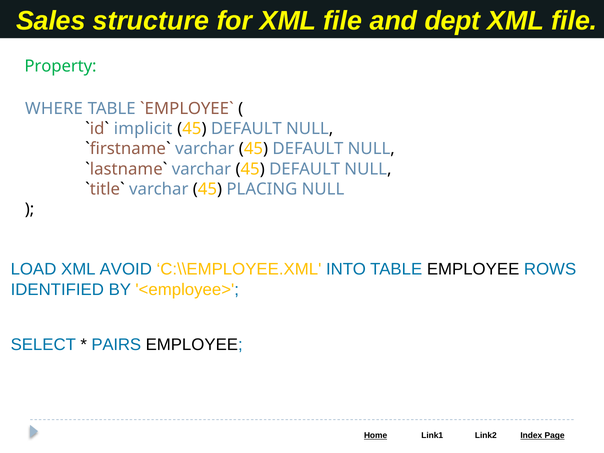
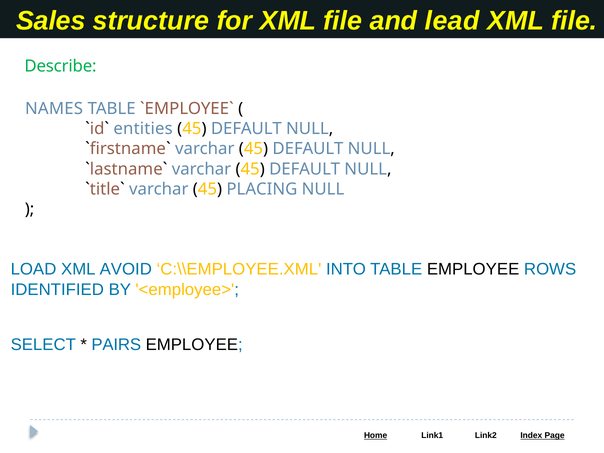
dept: dept -> lead
Property: Property -> Describe
WHERE: WHERE -> NAMES
implicit: implicit -> entities
